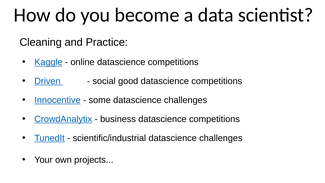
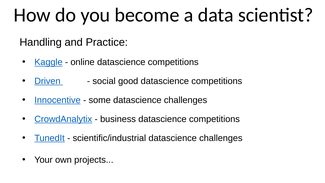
Cleaning: Cleaning -> Handling
